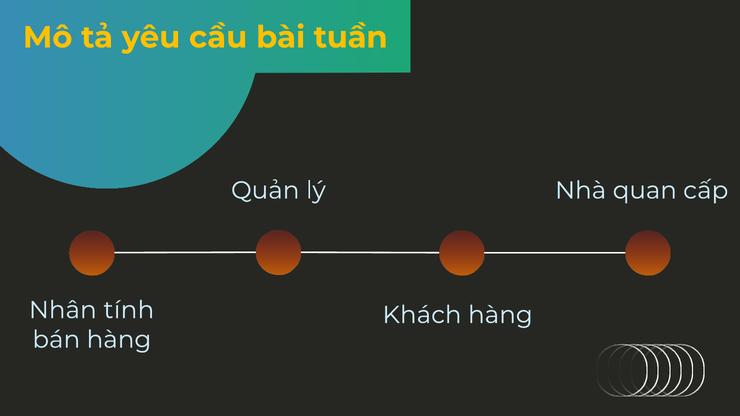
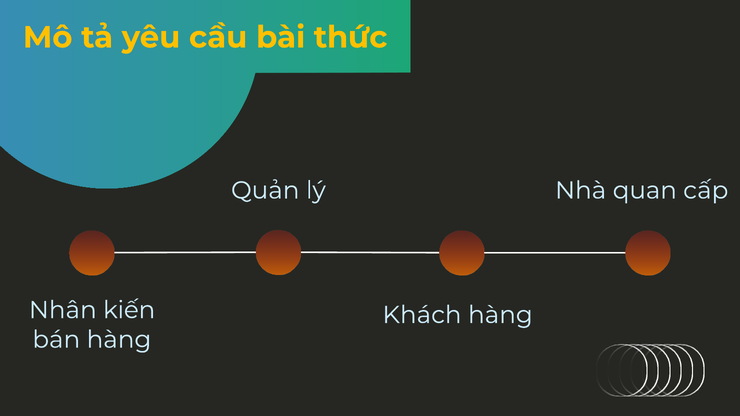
tuần: tuần -> thức
tính: tính -> kiến
